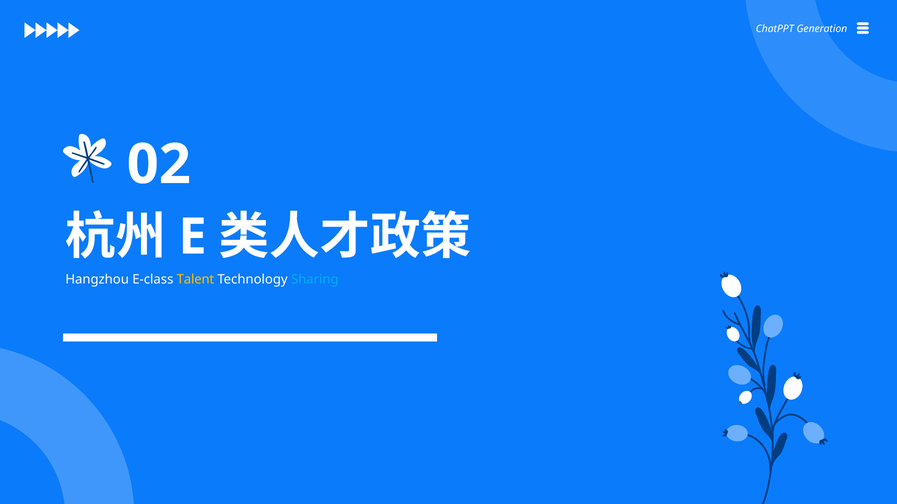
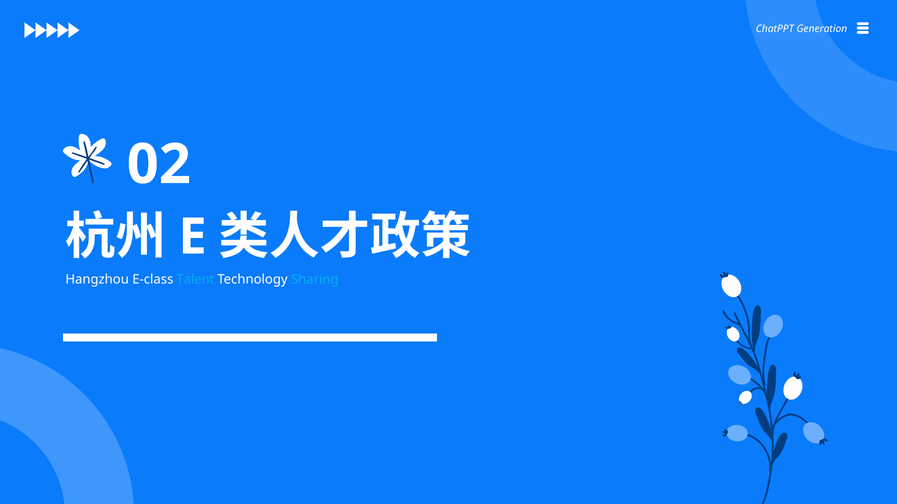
Talent colour: yellow -> light blue
